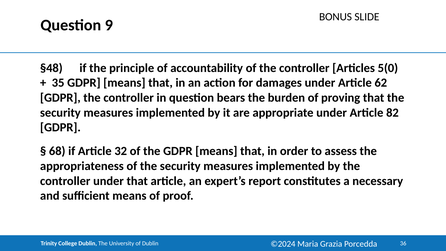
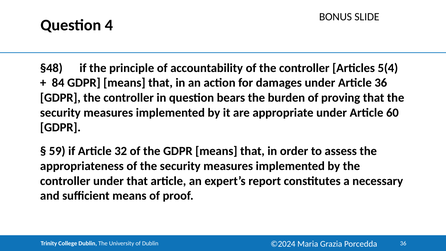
9: 9 -> 4
5(0: 5(0 -> 5(4
35: 35 -> 84
Article 62: 62 -> 36
82: 82 -> 60
68: 68 -> 59
